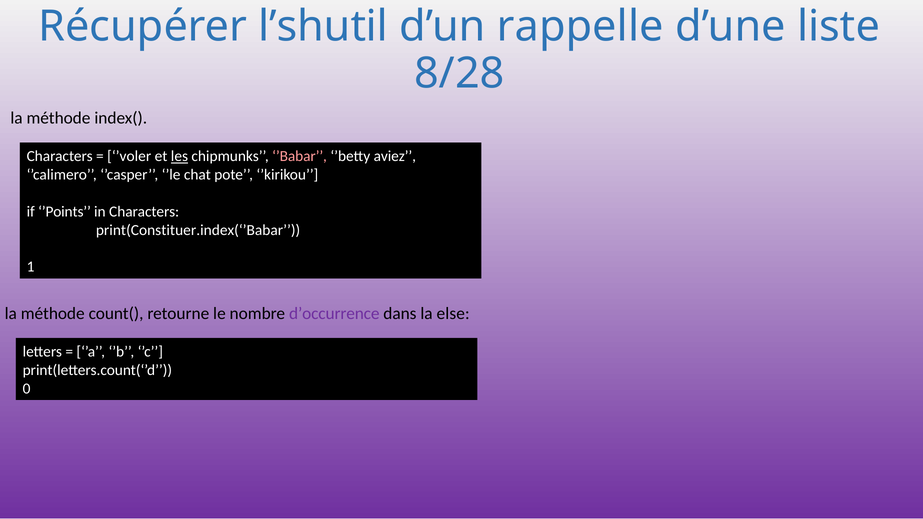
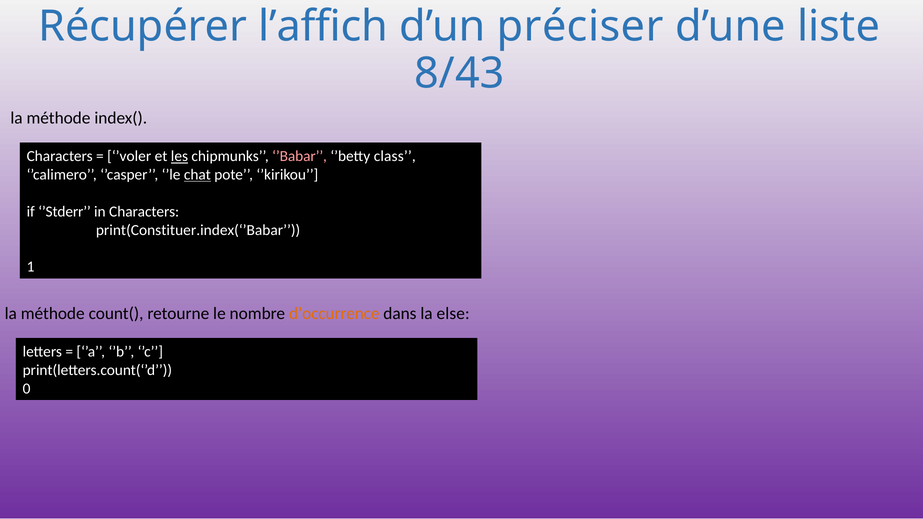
l’shutil: l’shutil -> l’affich
rappelle: rappelle -> préciser
8/28: 8/28 -> 8/43
aviez: aviez -> class
chat underline: none -> present
’Points: ’Points -> ’Stderr
d’occurrence colour: purple -> orange
